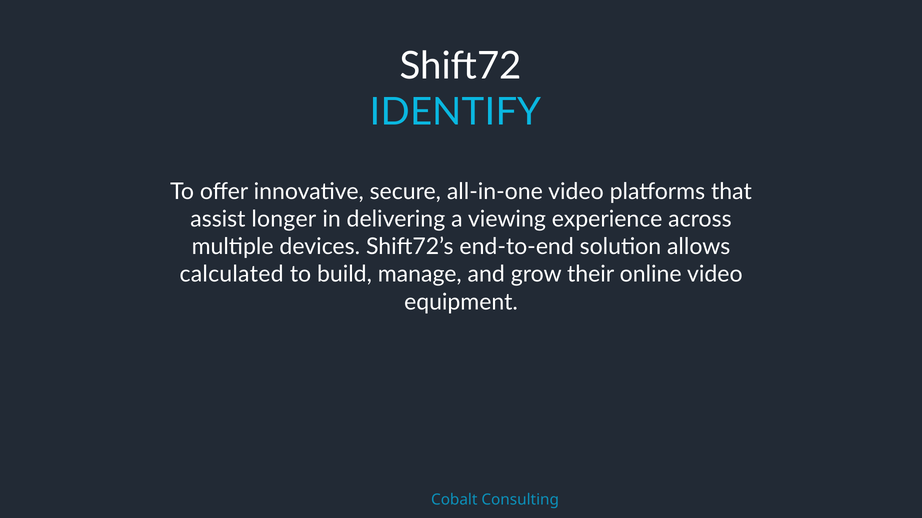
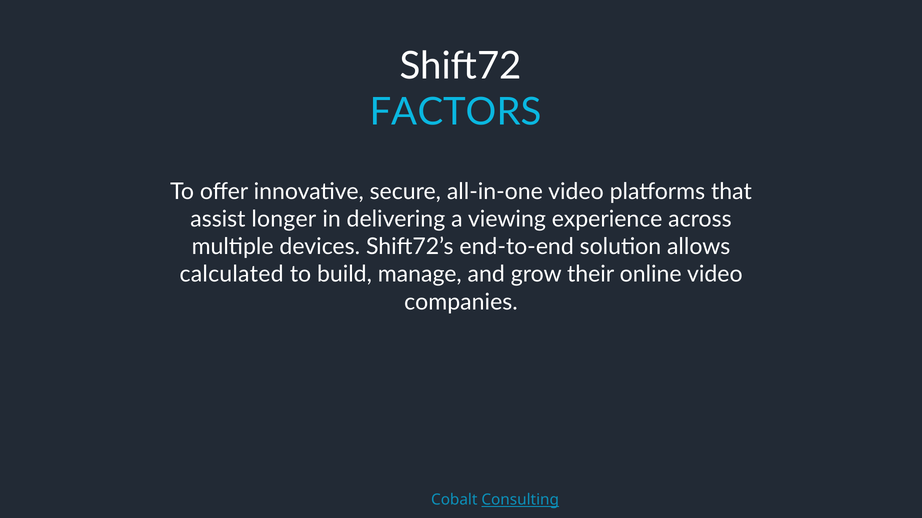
IDENTIFY: IDENTIFY -> FACTORS
equipment: equipment -> companies
Consulting underline: none -> present
